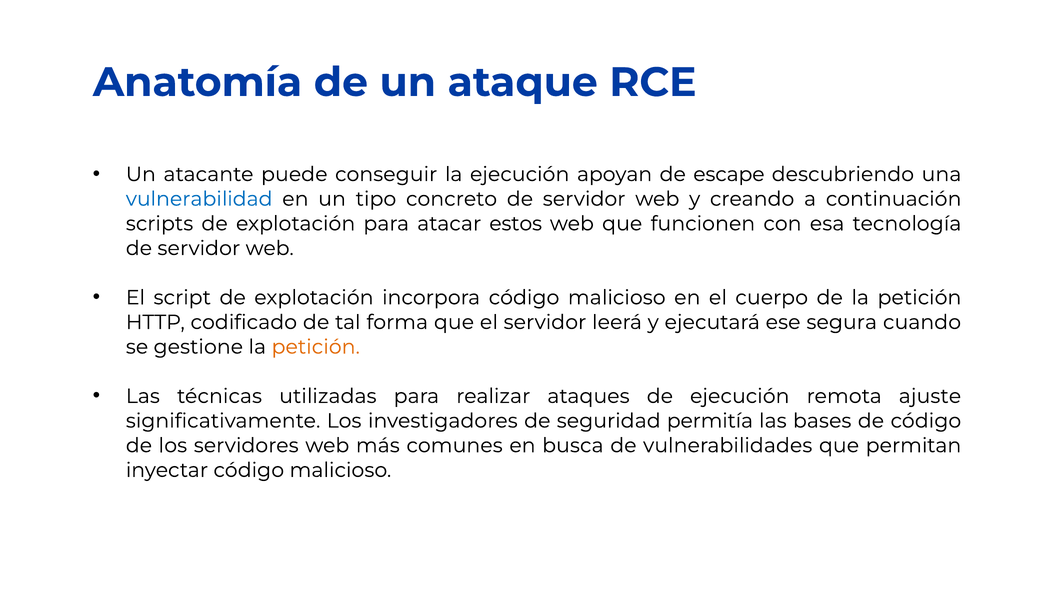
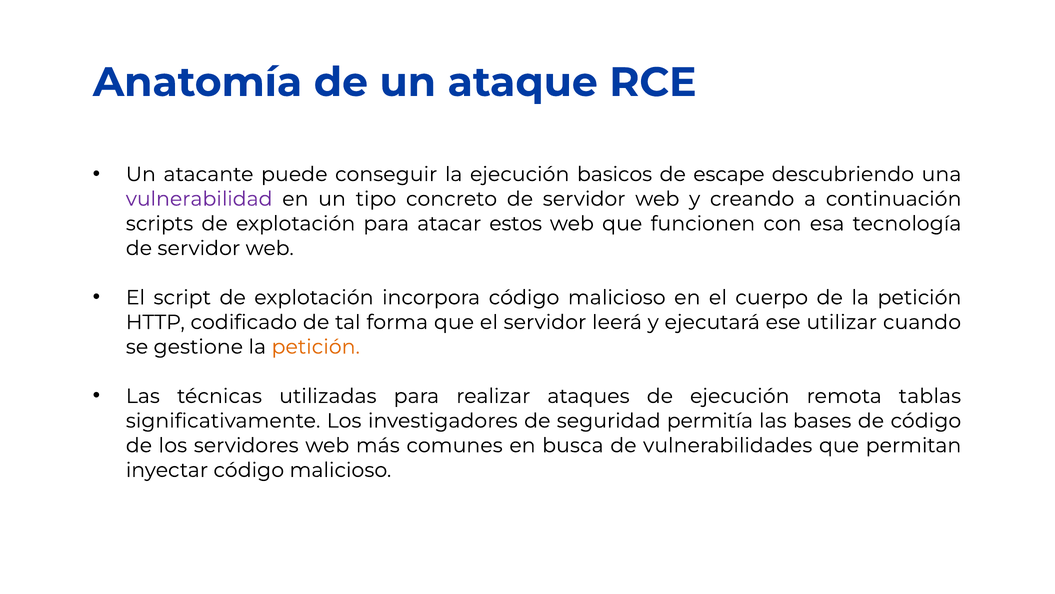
apoyan: apoyan -> basicos
vulnerabilidad colour: blue -> purple
segura: segura -> utilizar
ajuste: ajuste -> tablas
